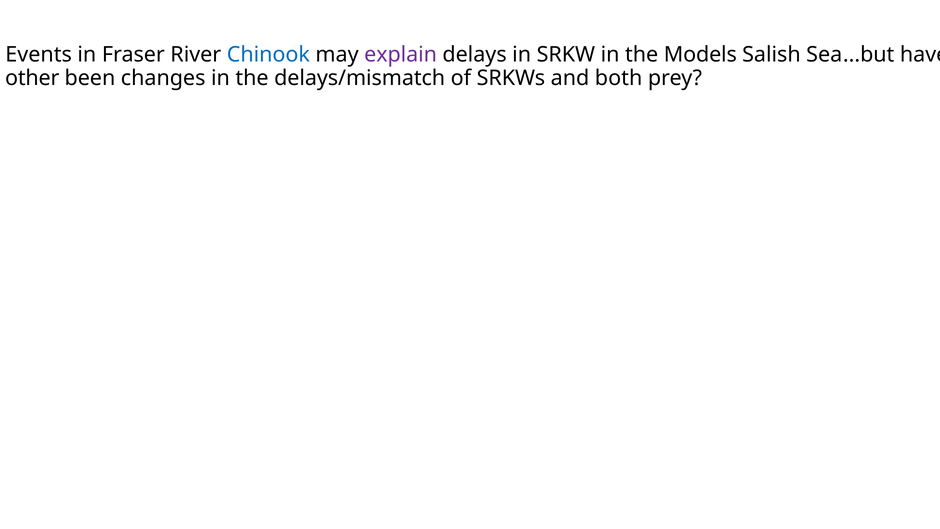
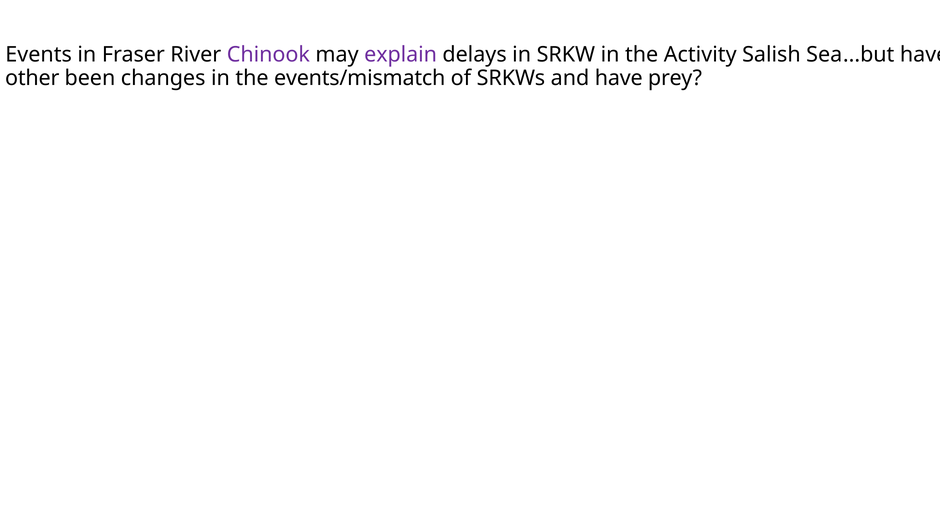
Chinook colour: blue -> purple
Models: Models -> Activity
delays/mismatch: delays/mismatch -> events/mismatch
and both: both -> have
